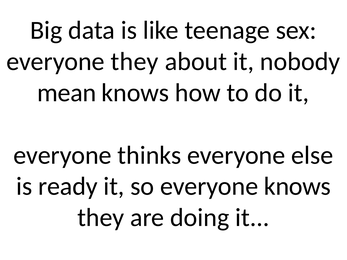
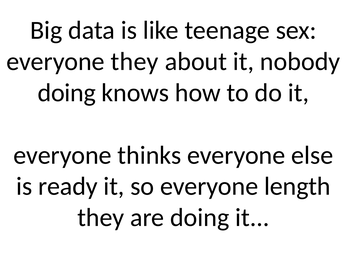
mean at (67, 93): mean -> doing
everyone knows: knows -> length
